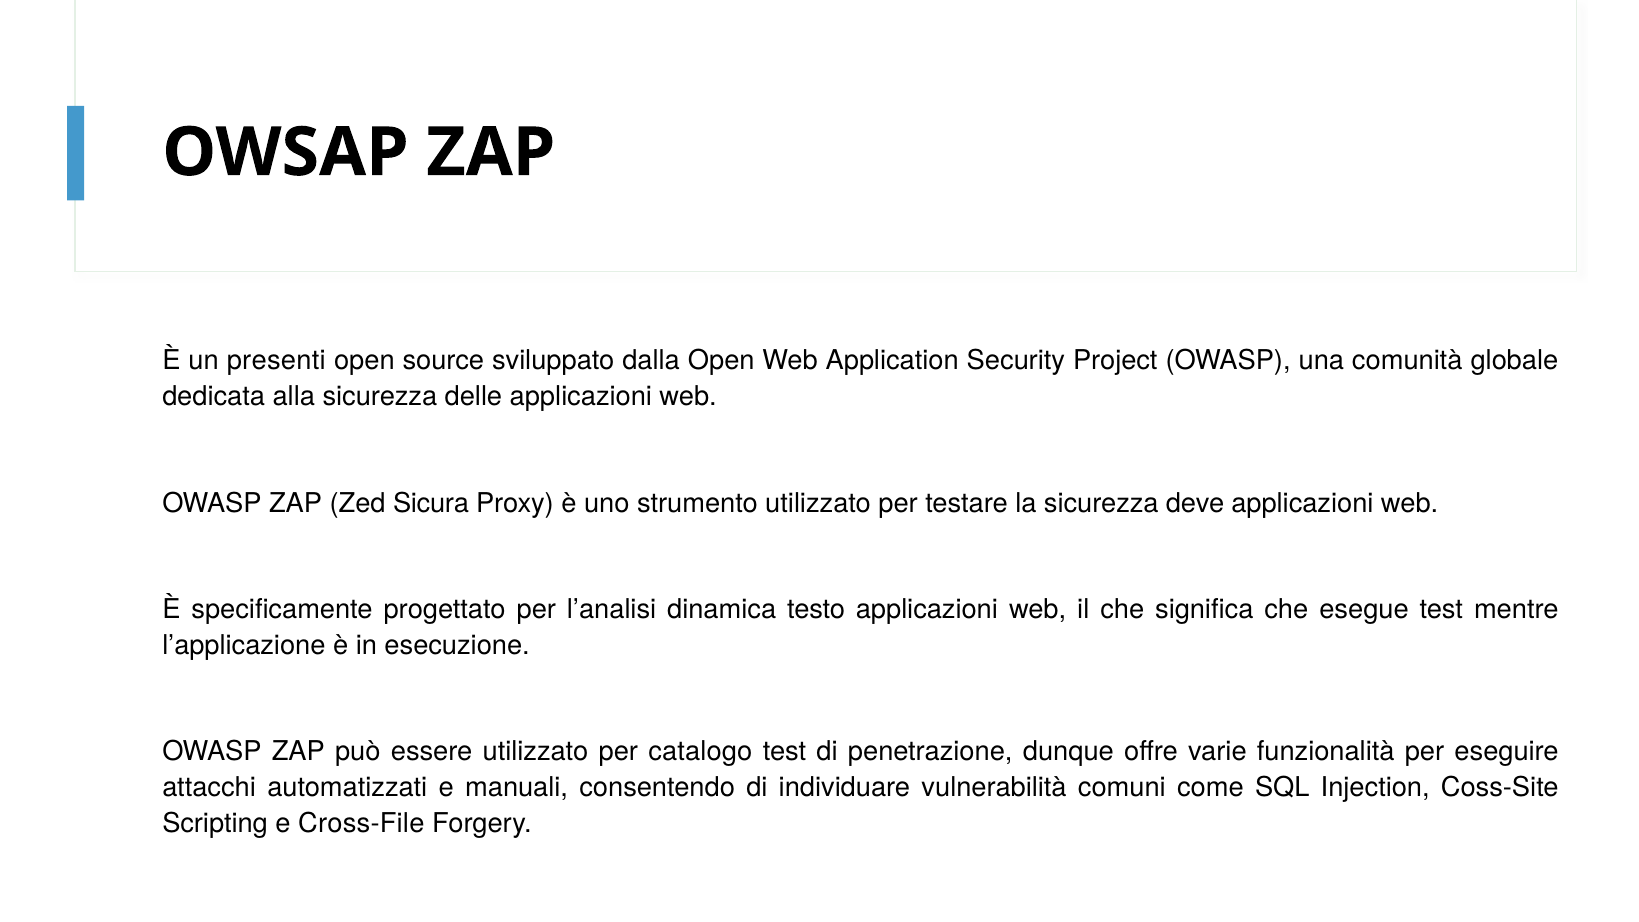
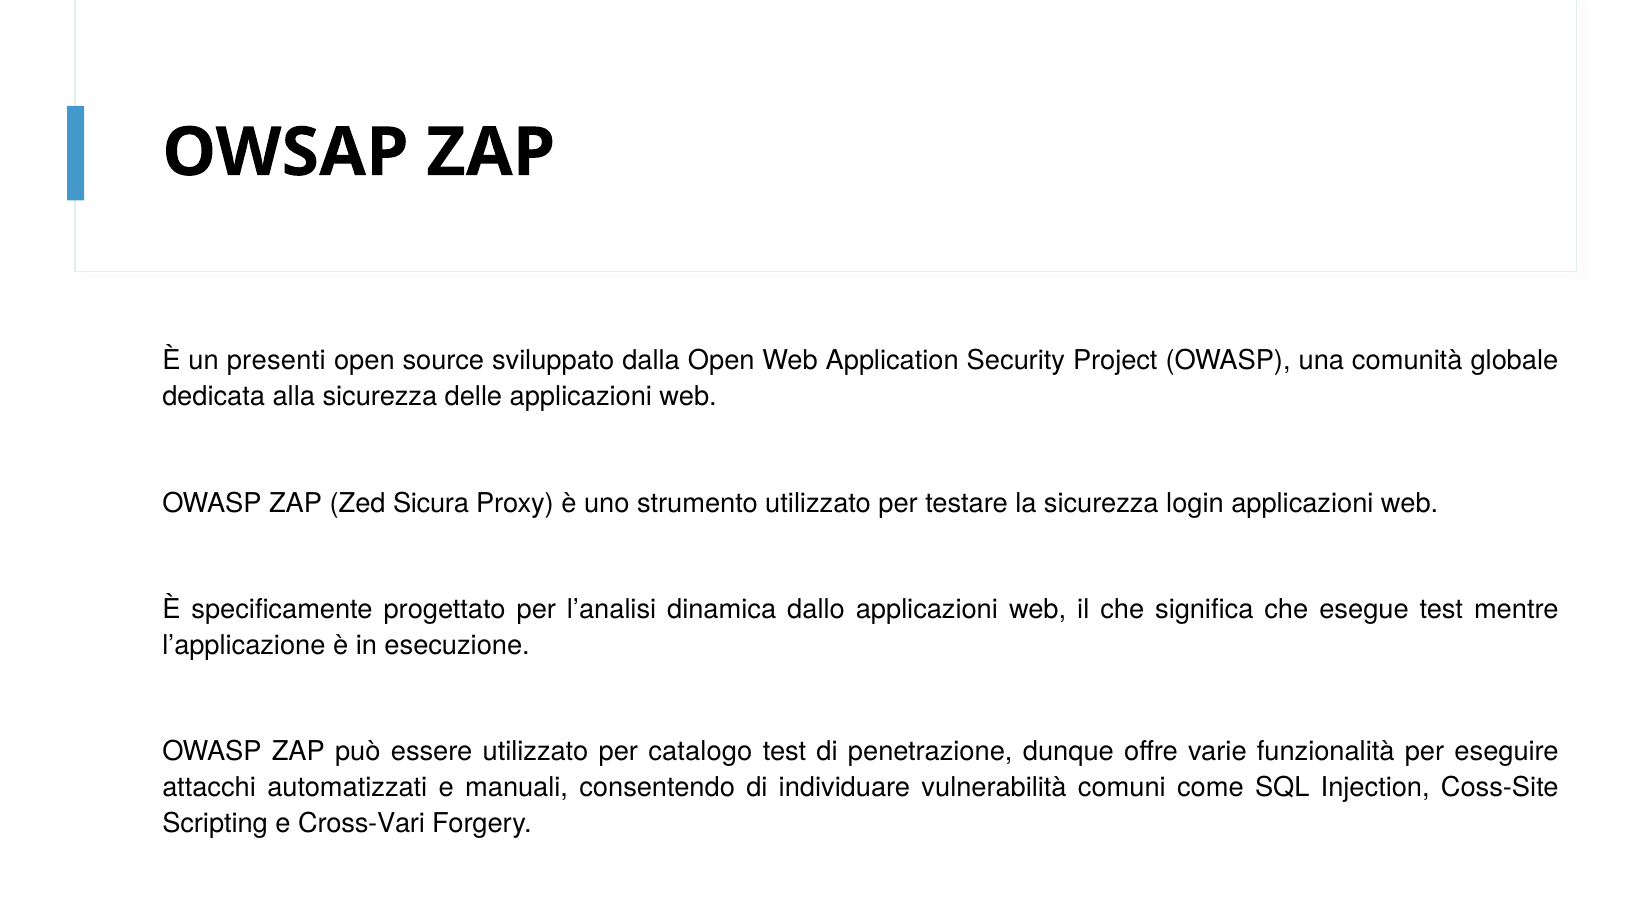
deve: deve -> login
testo: testo -> dallo
Cross-File: Cross-File -> Cross-Vari
